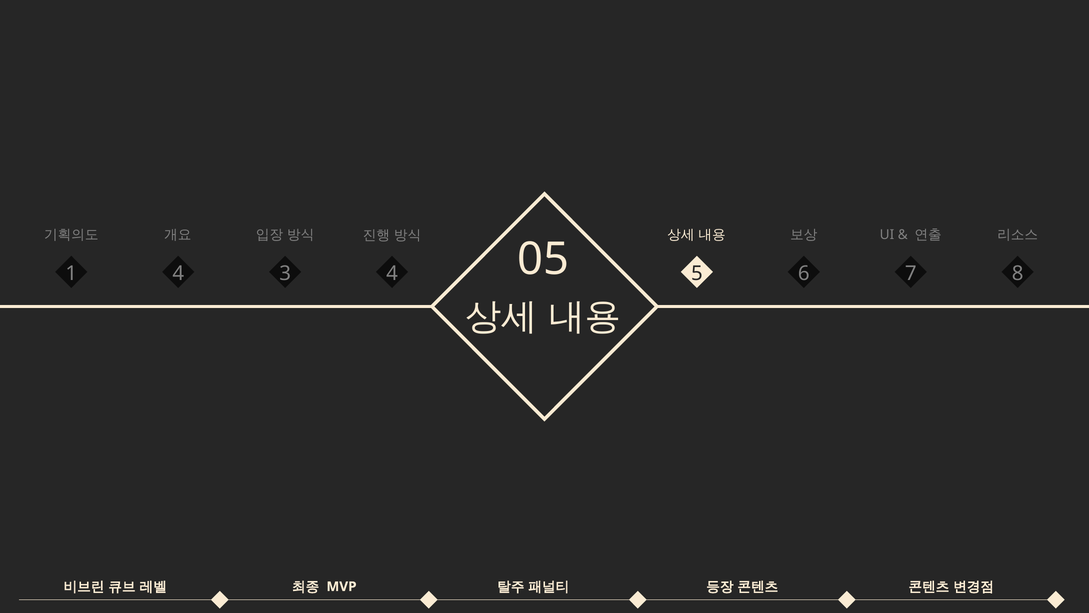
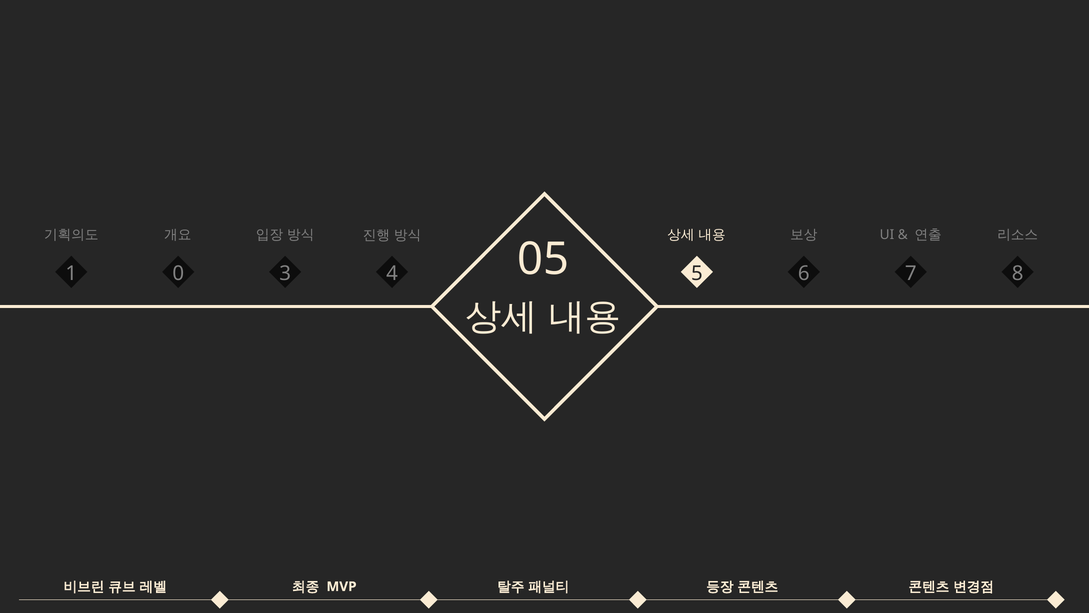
1 4: 4 -> 0
